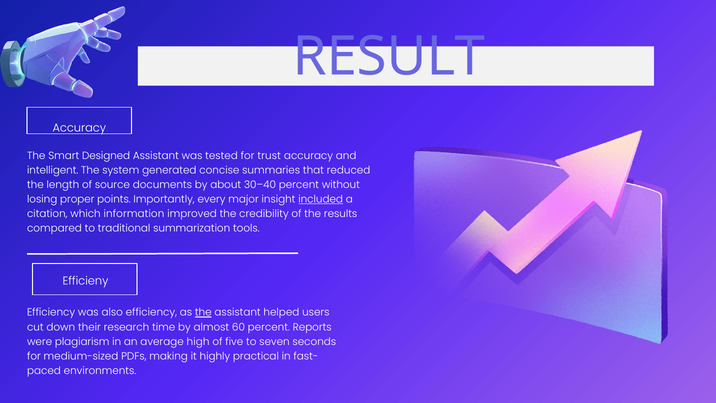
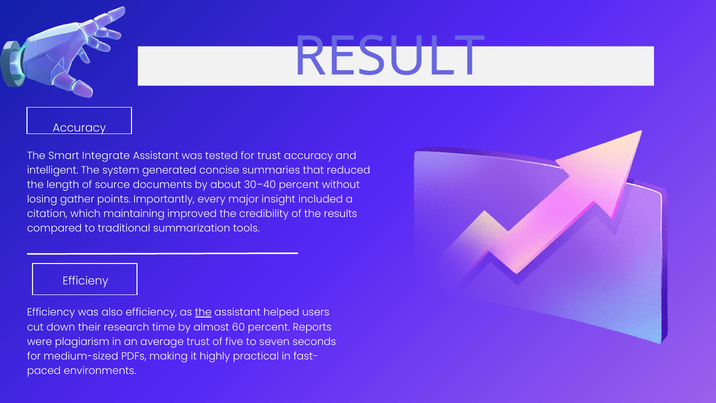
Designed: Designed -> Integrate
proper: proper -> gather
included underline: present -> none
information: information -> maintaining
average high: high -> trust
